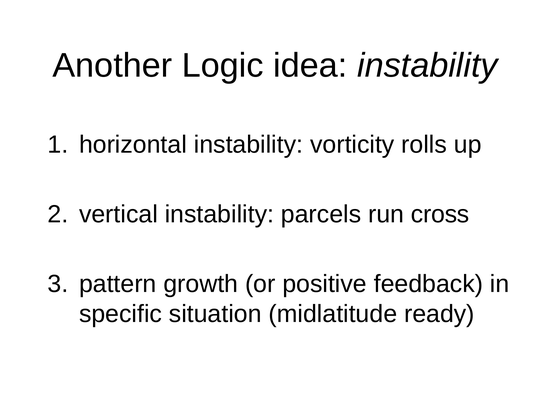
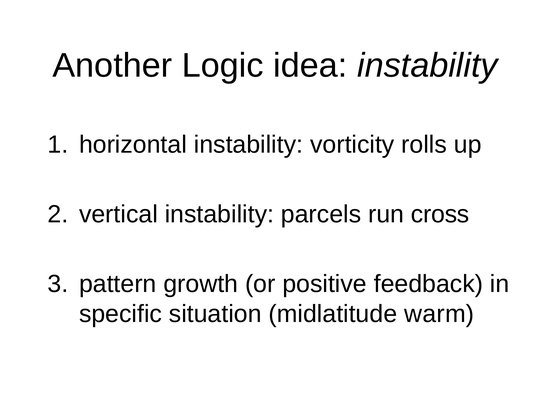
ready: ready -> warm
